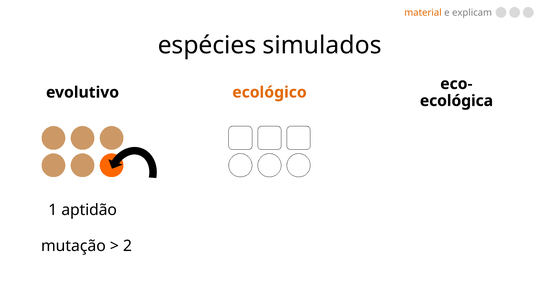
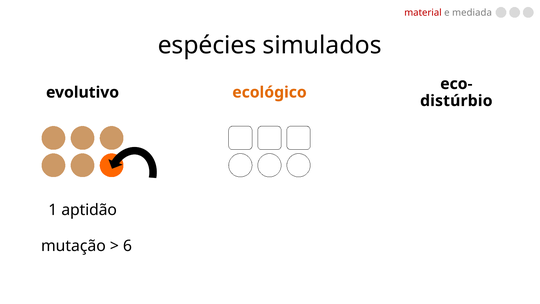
material colour: orange -> red
explicam: explicam -> mediada
ecológica: ecológica -> distúrbio
2: 2 -> 6
